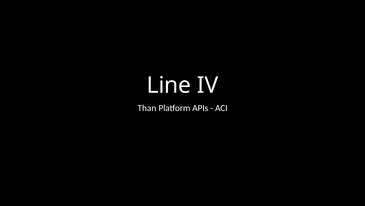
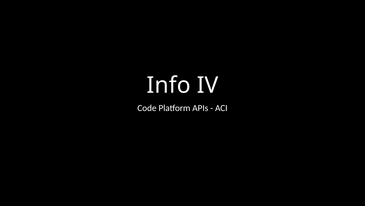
Line: Line -> Info
Than: Than -> Code
